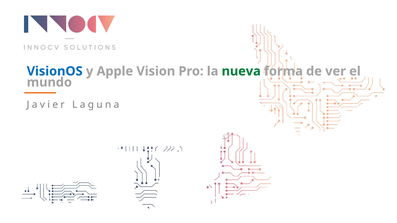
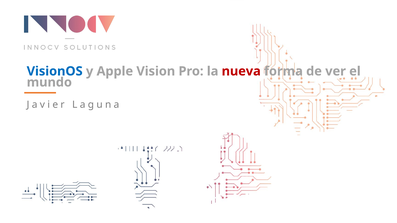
nueva colour: green -> red
